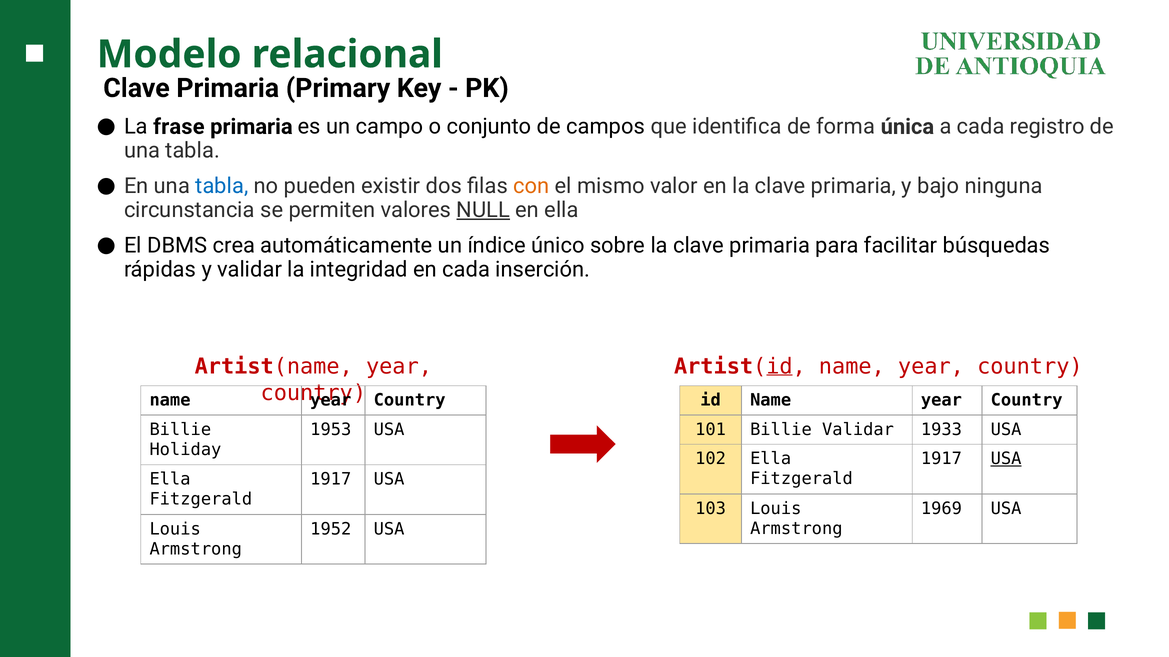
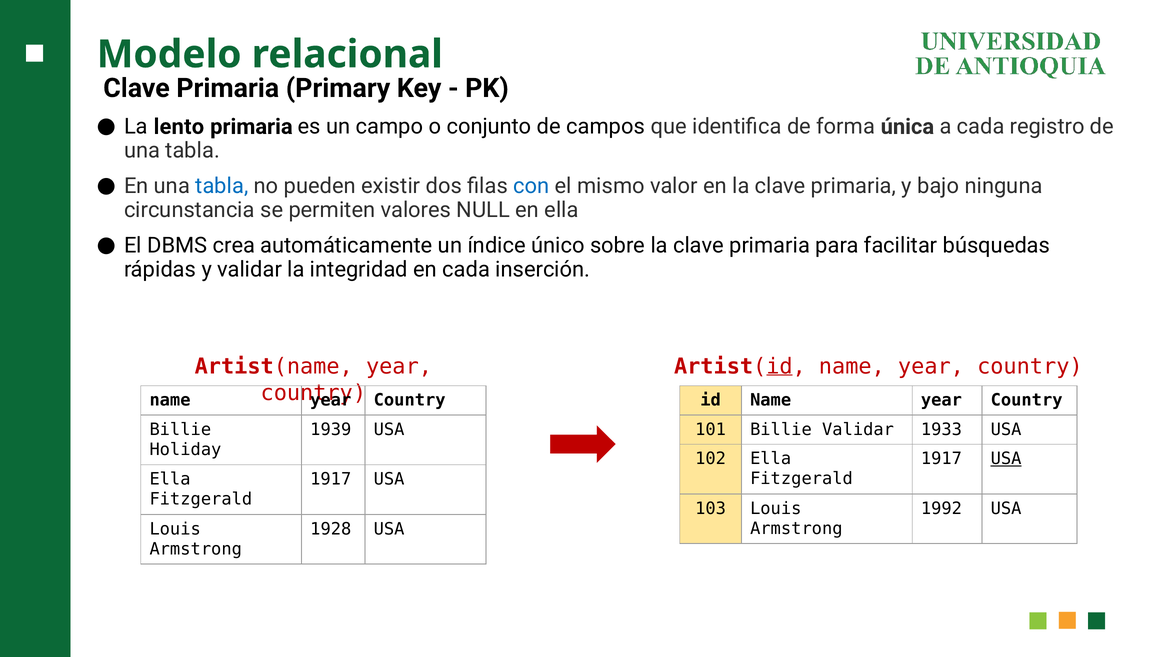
frase: frase -> lento
con colour: orange -> blue
NULL underline: present -> none
1953: 1953 -> 1939
1969: 1969 -> 1992
1952: 1952 -> 1928
